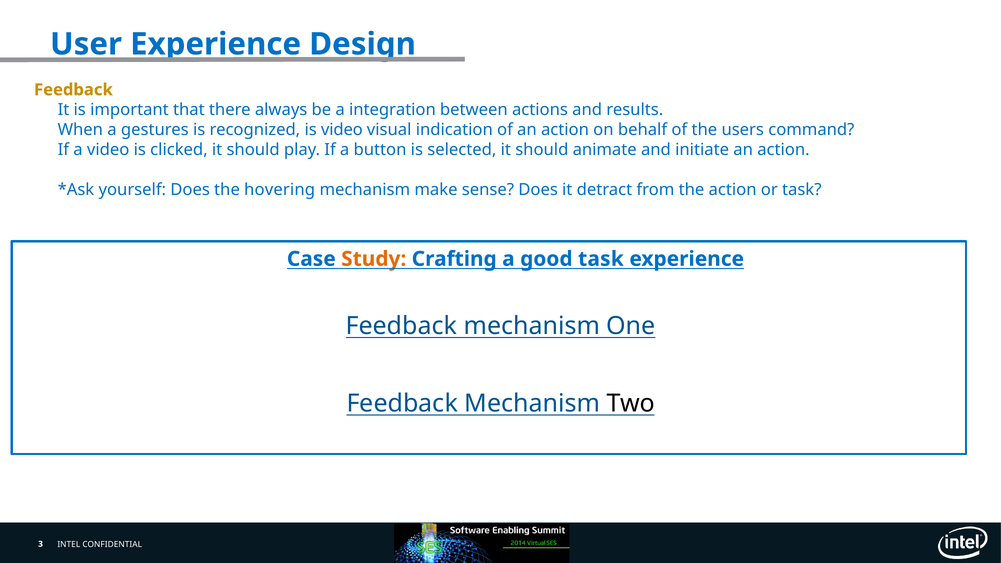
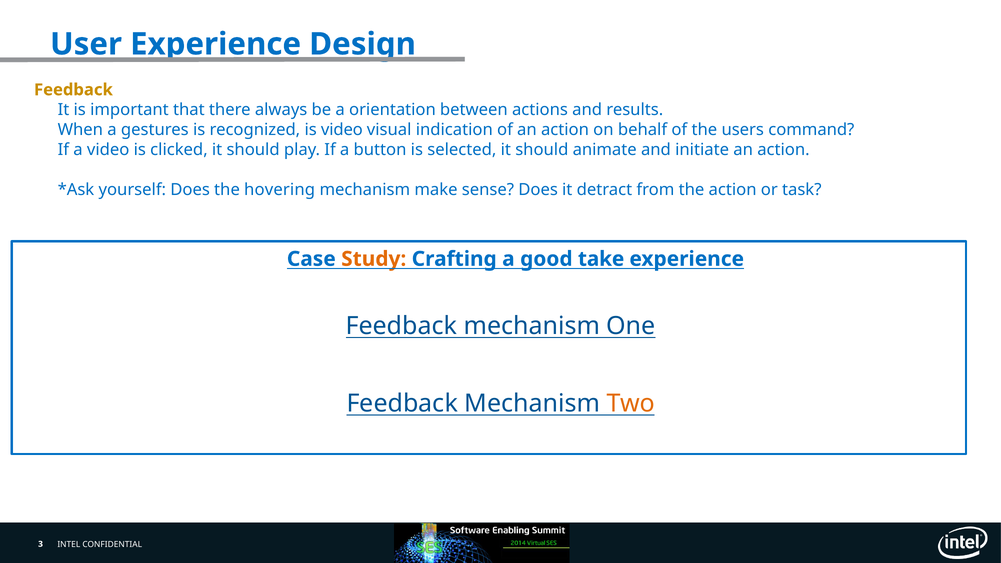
integration: integration -> orientation
good task: task -> take
Two colour: black -> orange
